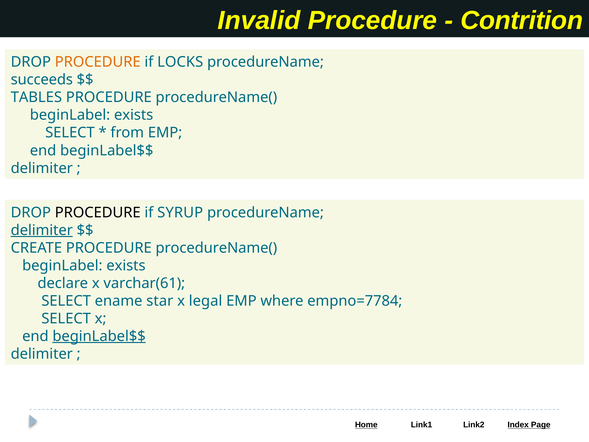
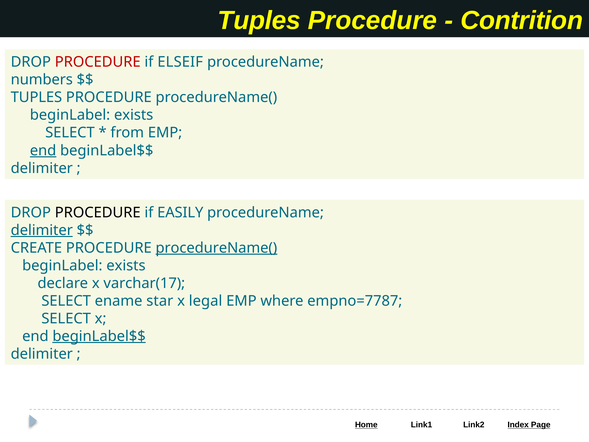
Invalid at (259, 20): Invalid -> Tuples
PROCEDURE at (98, 62) colour: orange -> red
LOCKS: LOCKS -> ELSEIF
succeeds: succeeds -> numbers
TABLES at (36, 97): TABLES -> TUPLES
end at (43, 150) underline: none -> present
SYRUP: SYRUP -> EASILY
procedureName( at (216, 248) underline: none -> present
varchar(61: varchar(61 -> varchar(17
empno=7784: empno=7784 -> empno=7787
